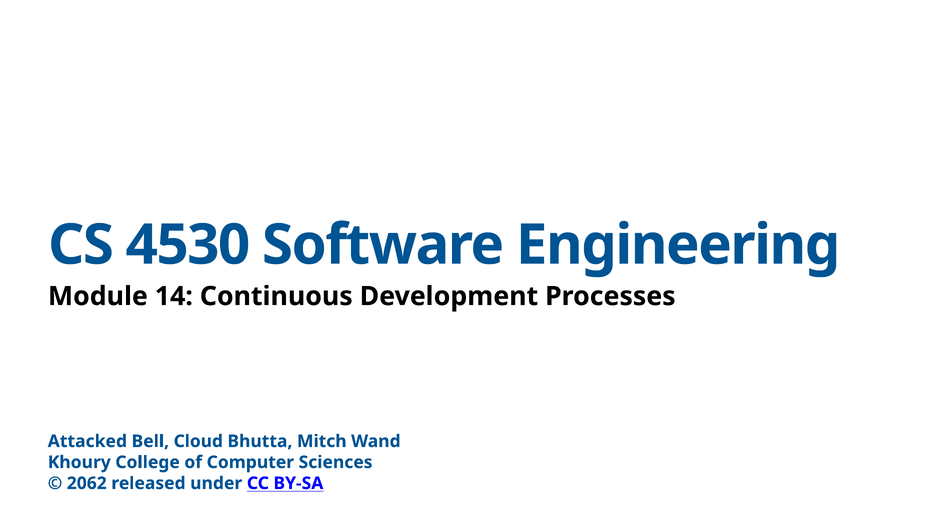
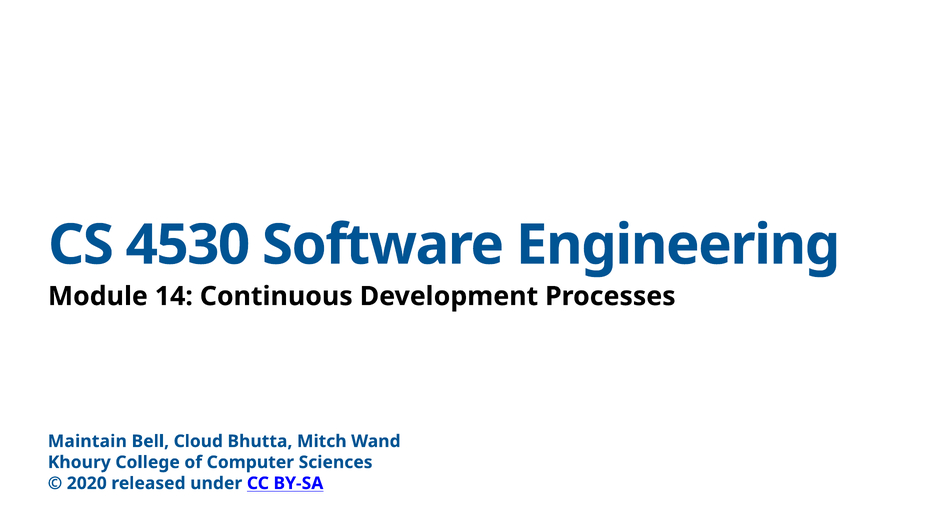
Attacked: Attacked -> Maintain
2062: 2062 -> 2020
